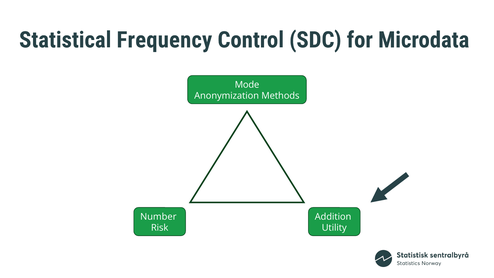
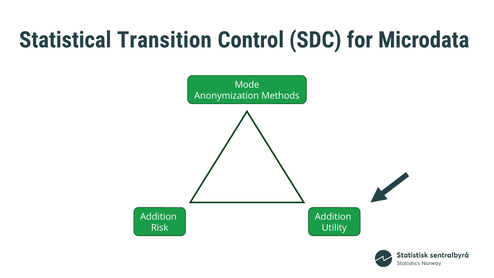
Frequency: Frequency -> Transition
Number at (158, 217): Number -> Addition
